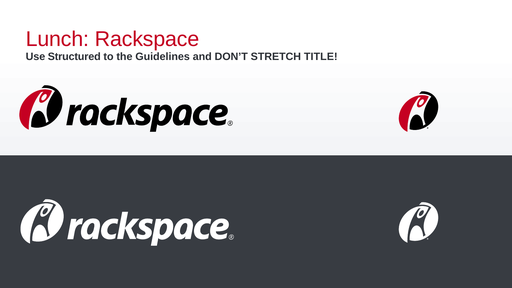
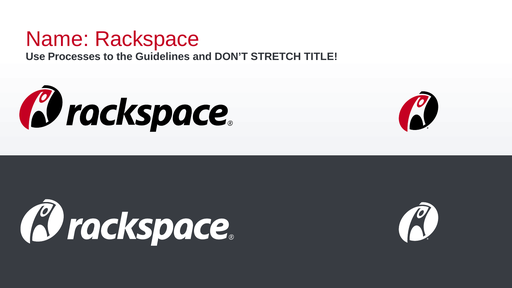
Lunch: Lunch -> Name
Structured: Structured -> Processes
